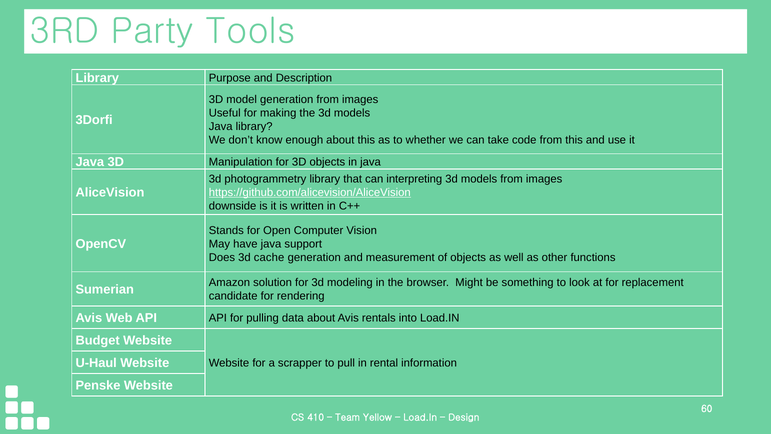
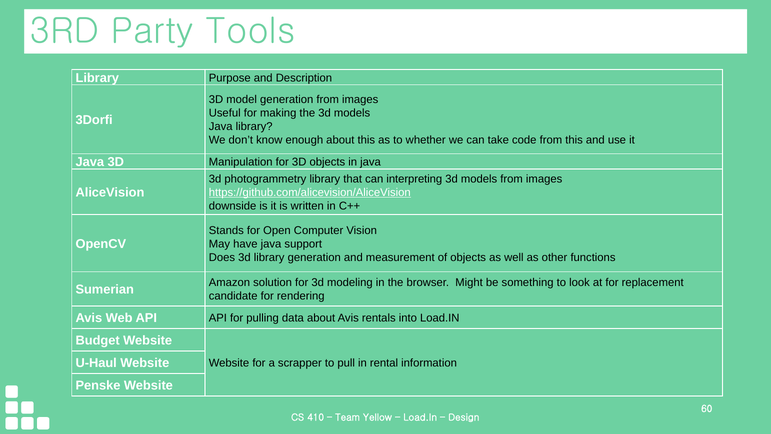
3d cache: cache -> library
